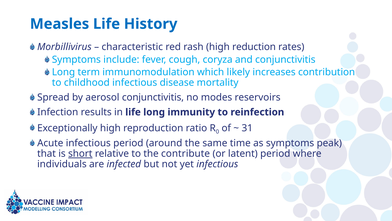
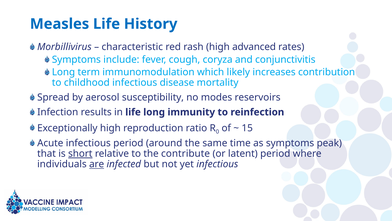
reduction: reduction -> advanced
aerosol conjunctivitis: conjunctivitis -> susceptibility
31: 31 -> 15
are underline: none -> present
